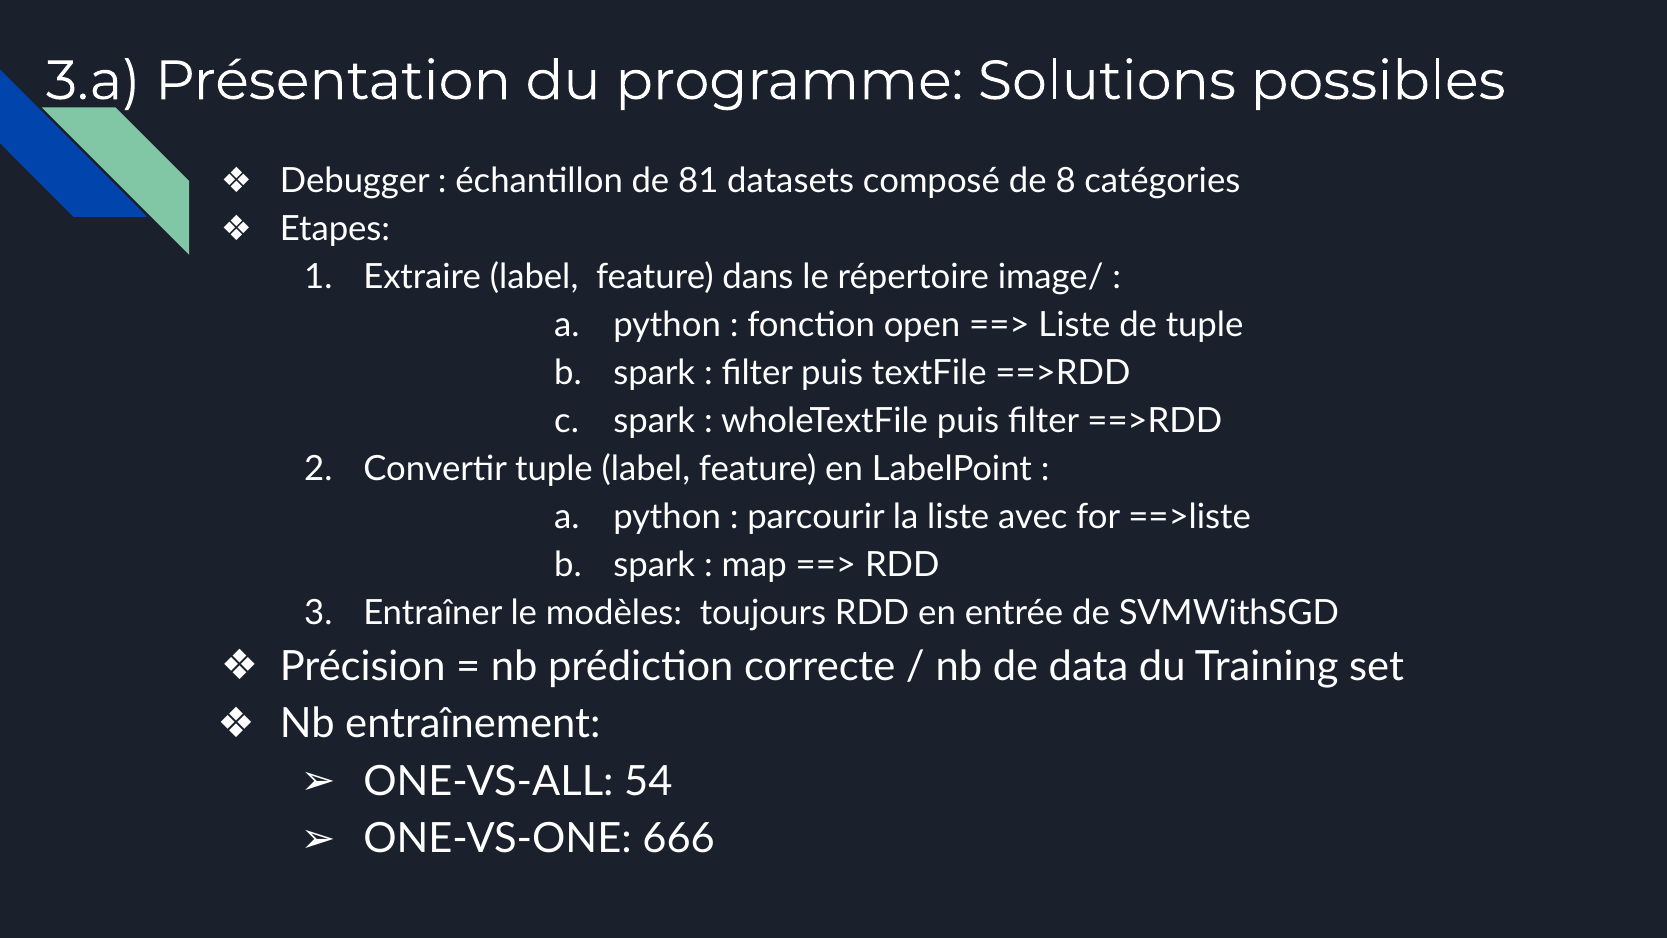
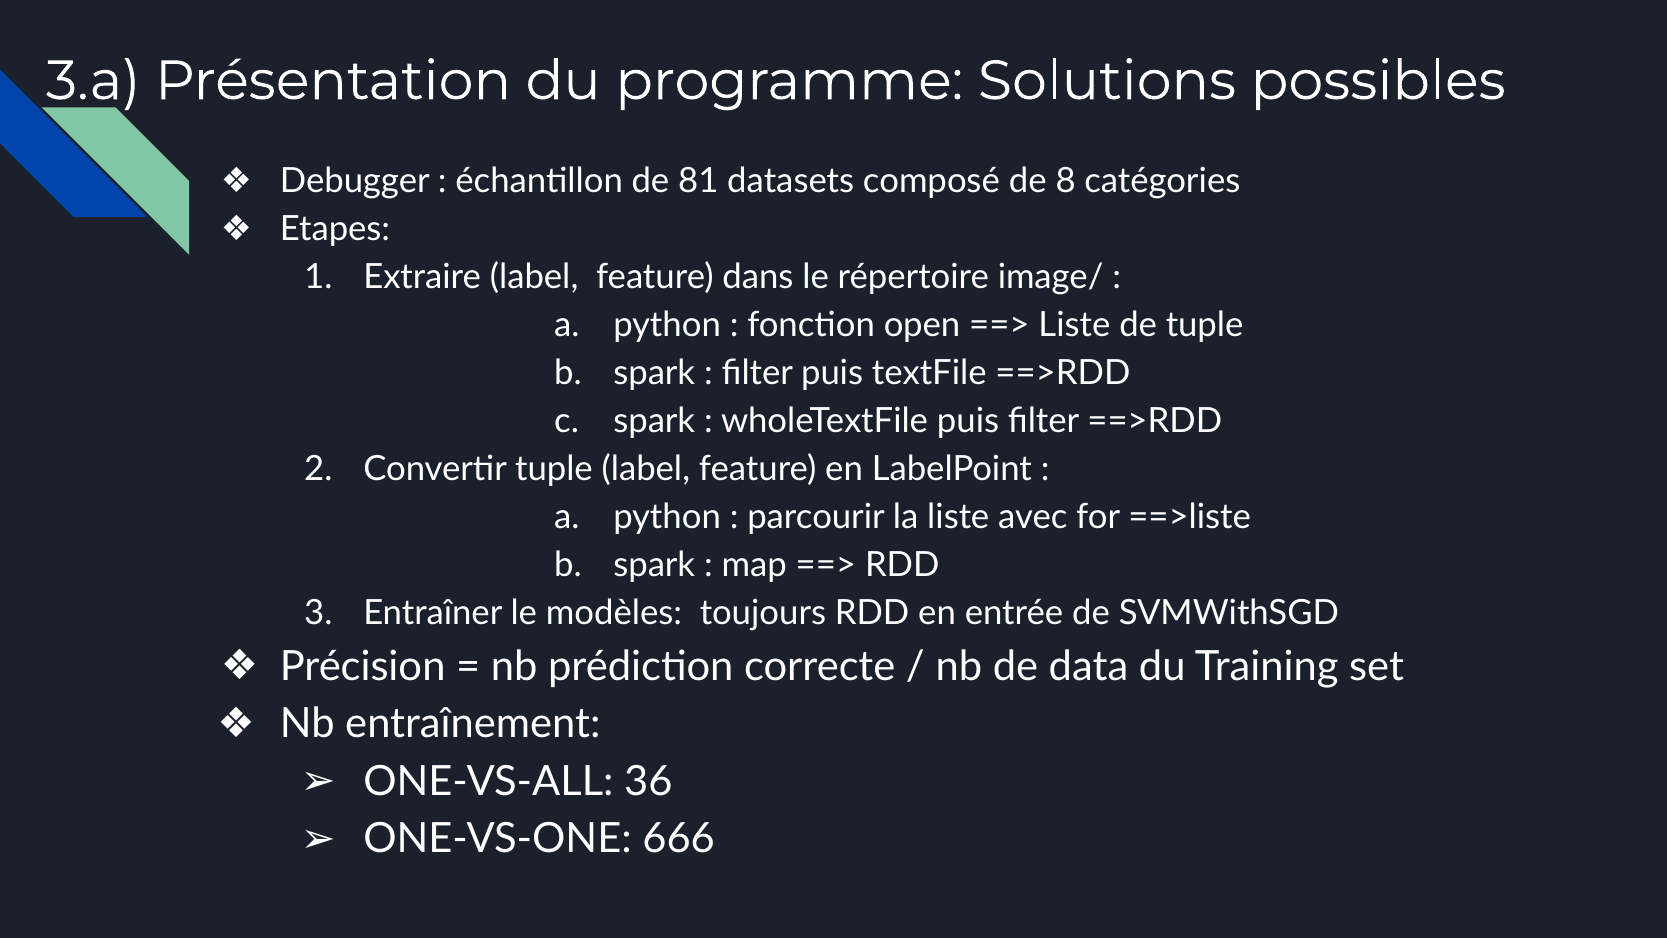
54: 54 -> 36
